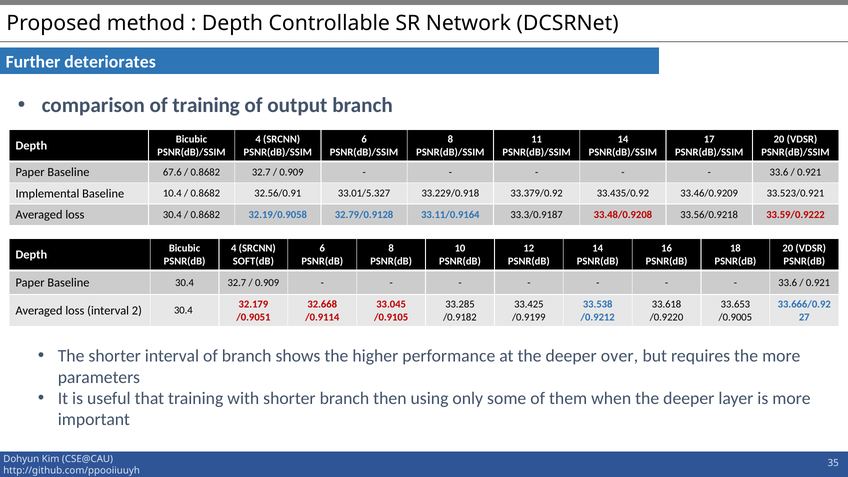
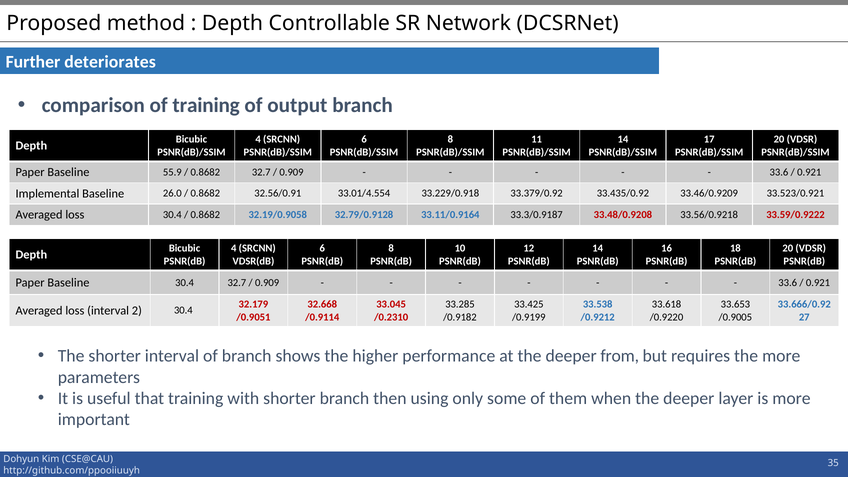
67.6: 67.6 -> 55.9
10.4: 10.4 -> 26.0
33.01/5.327: 33.01/5.327 -> 33.01/4.554
SOFT(dB: SOFT(dB -> VDSR(dB
/0.9105: /0.9105 -> /0.2310
over: over -> from
